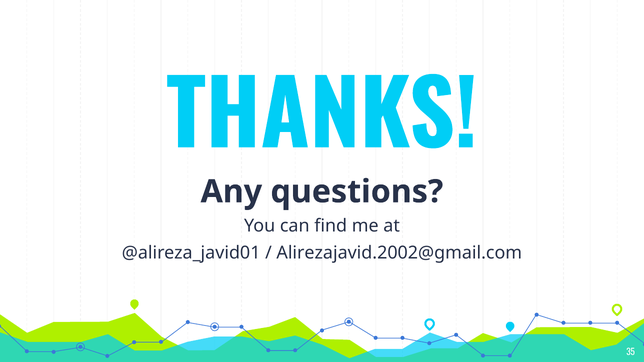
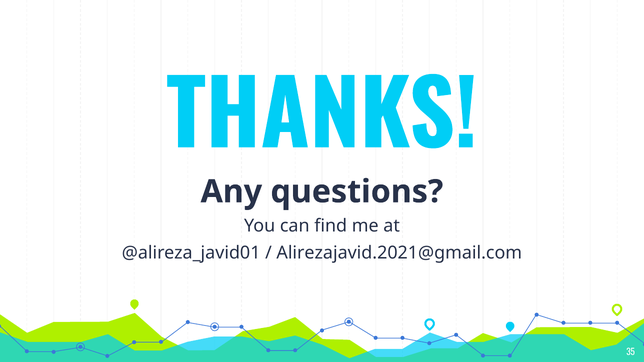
Alirezajavid.2002@gmail.com: Alirezajavid.2002@gmail.com -> Alirezajavid.2021@gmail.com
